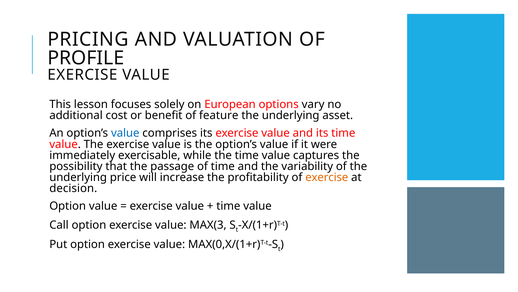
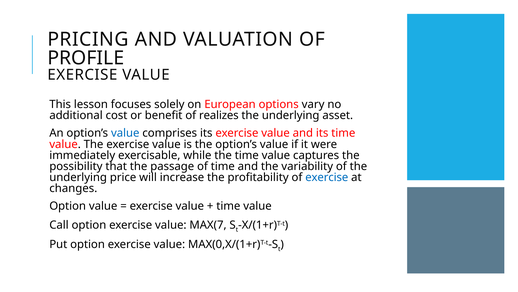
feature: feature -> realizes
exercise at (327, 177) colour: orange -> blue
decision: decision -> changes
MAX(3: MAX(3 -> MAX(7
